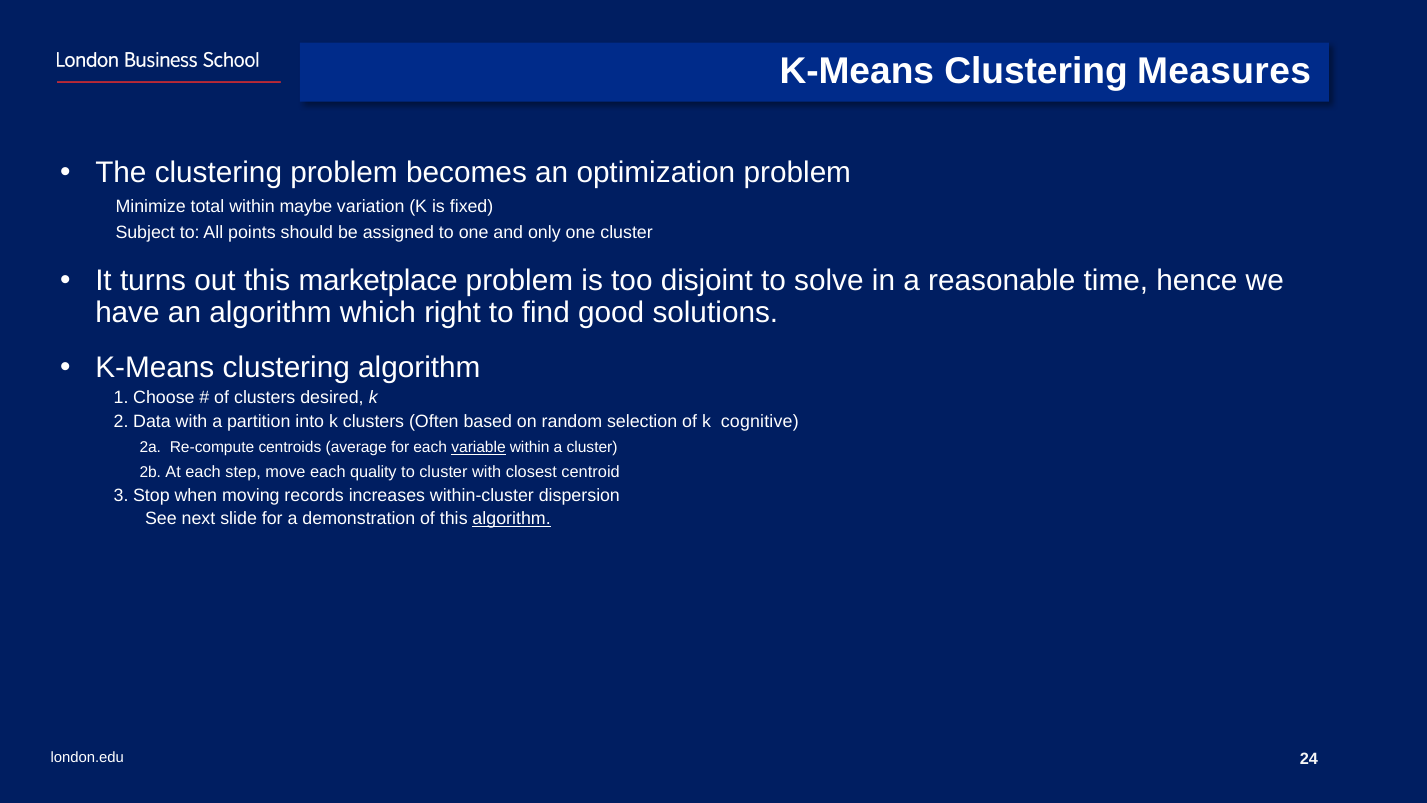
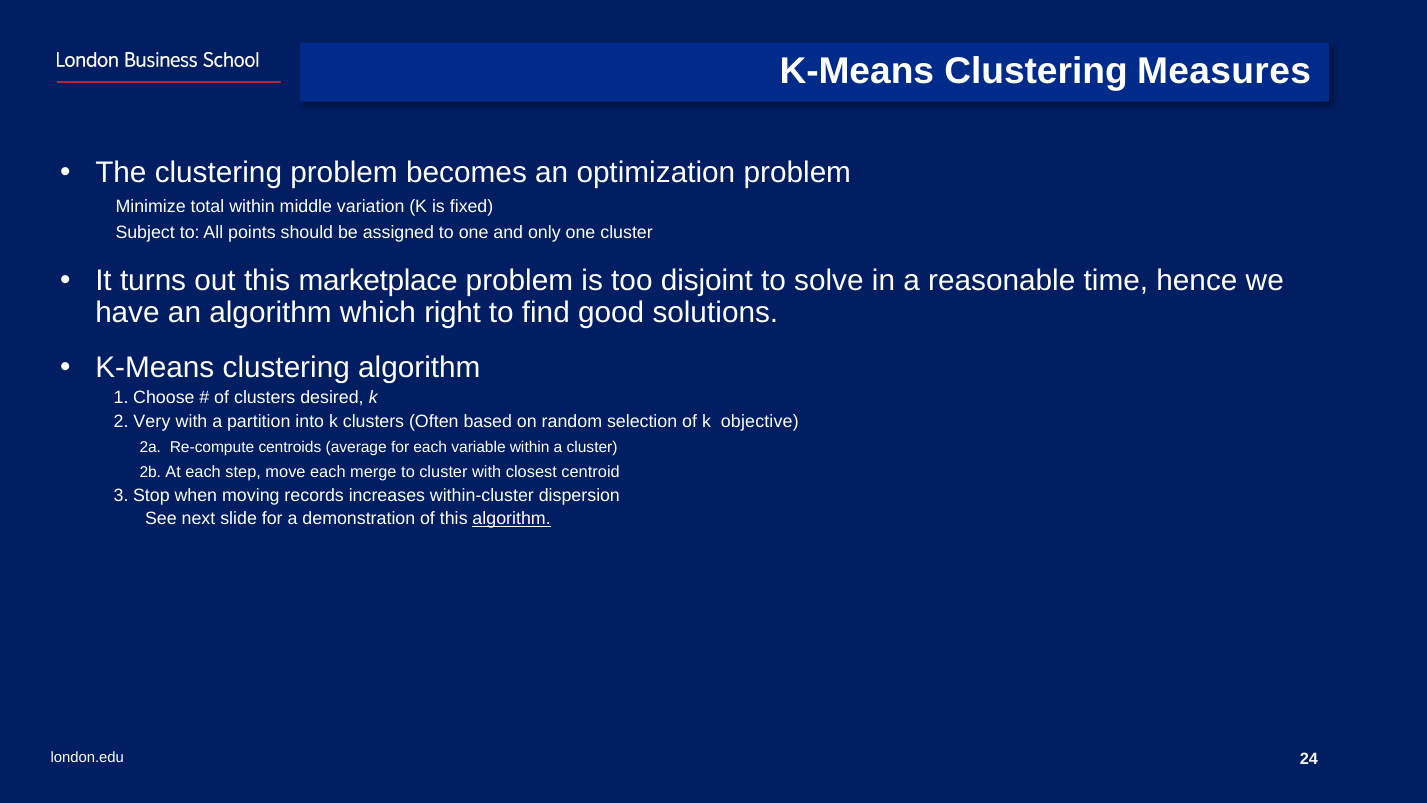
maybe: maybe -> middle
Data: Data -> Very
cognitive: cognitive -> objective
variable underline: present -> none
quality: quality -> merge
